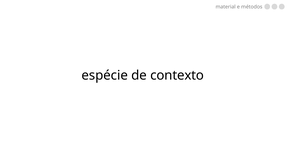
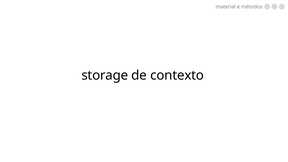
espécie: espécie -> storage
